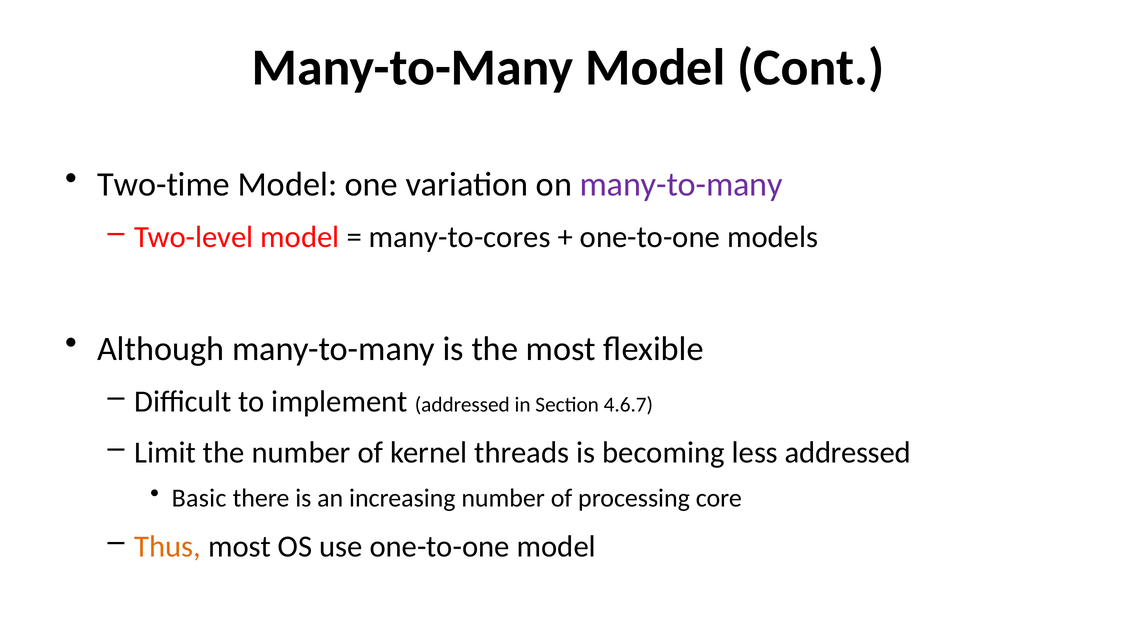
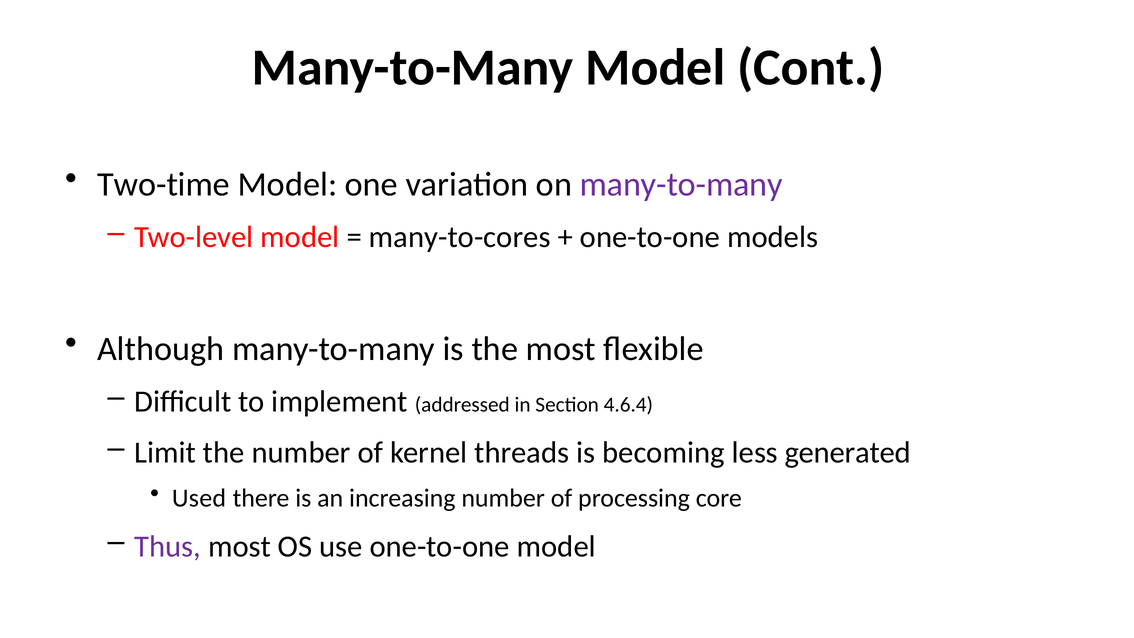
4.6.7: 4.6.7 -> 4.6.4
less addressed: addressed -> generated
Basic: Basic -> Used
Thus colour: orange -> purple
